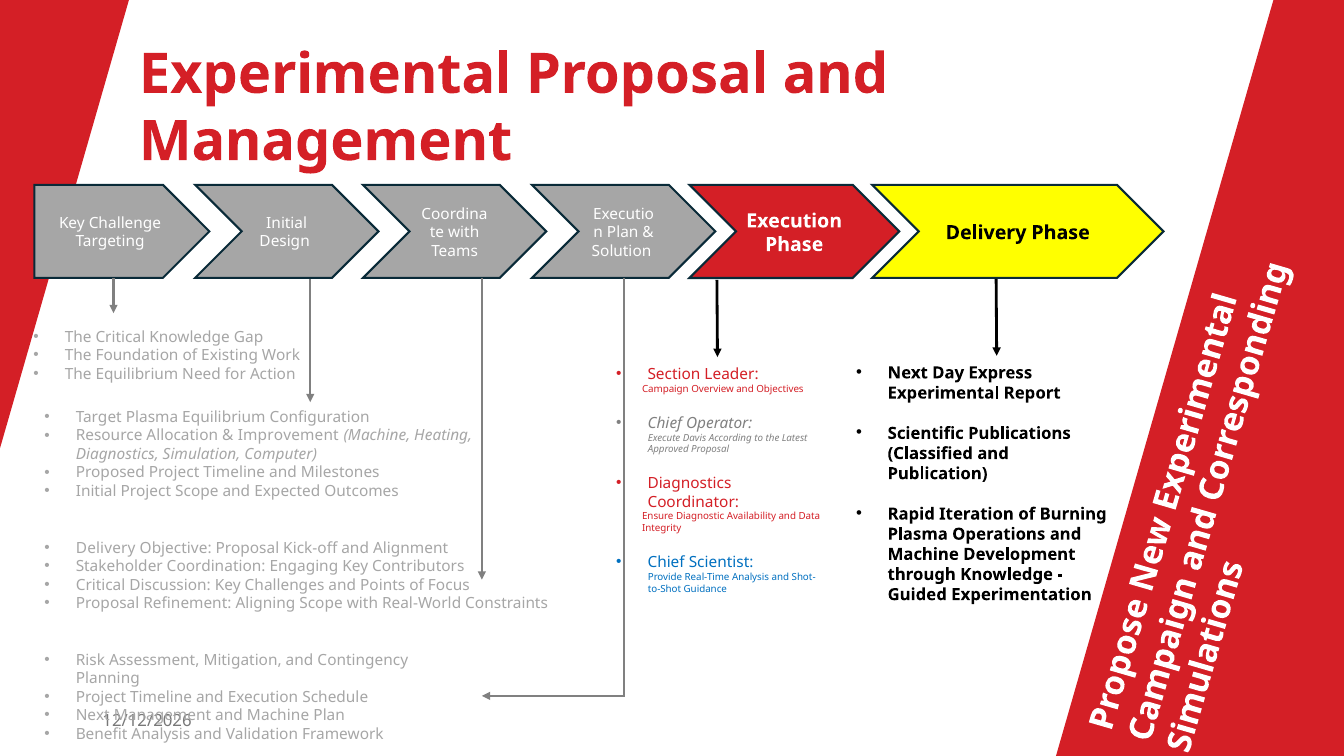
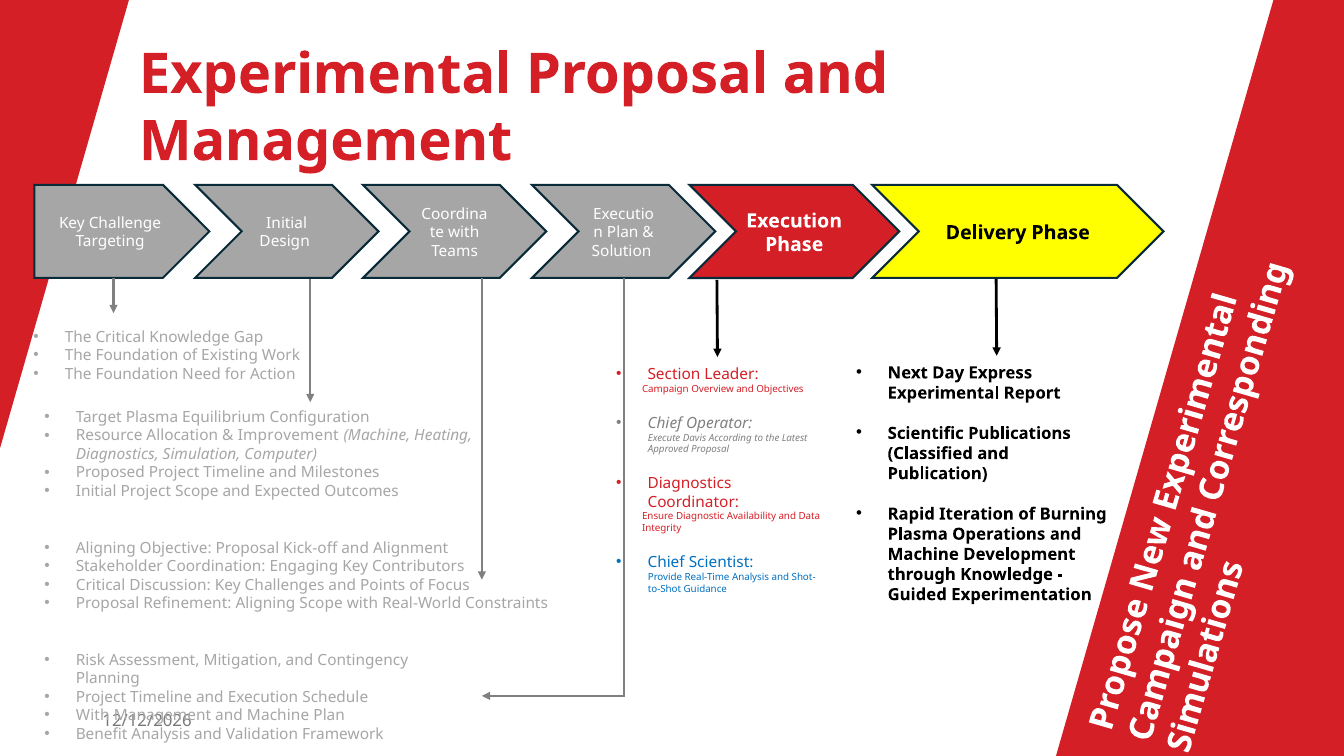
Equilibrium at (137, 374): Equilibrium -> Foundation
Delivery at (106, 548): Delivery -> Aligning
Next at (93, 715): Next -> With
